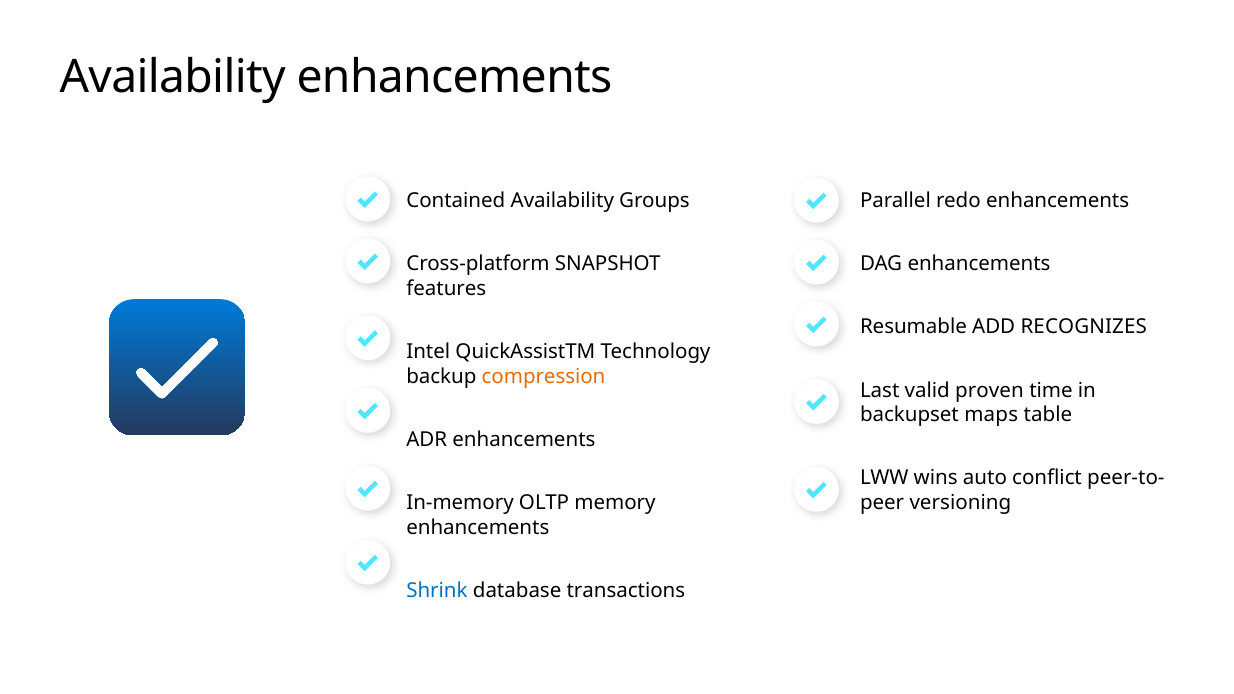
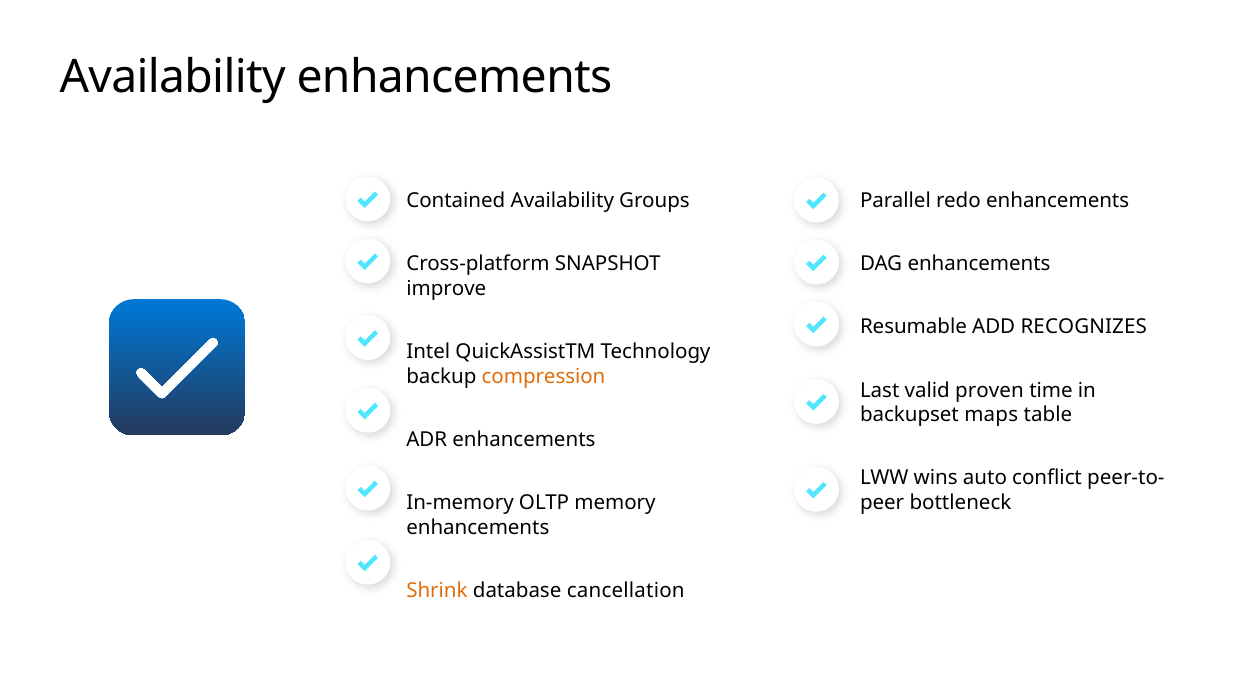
features: features -> improve
versioning: versioning -> bottleneck
Shrink colour: blue -> orange
transactions: transactions -> cancellation
